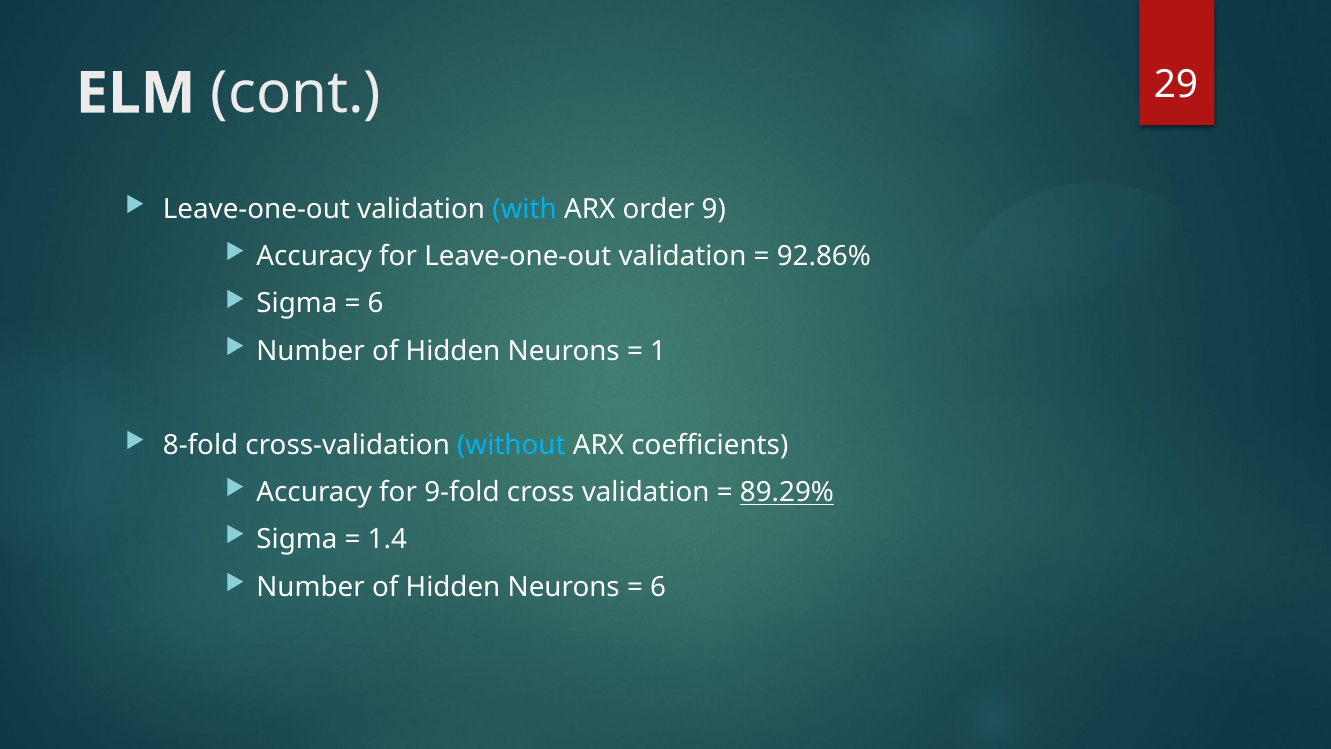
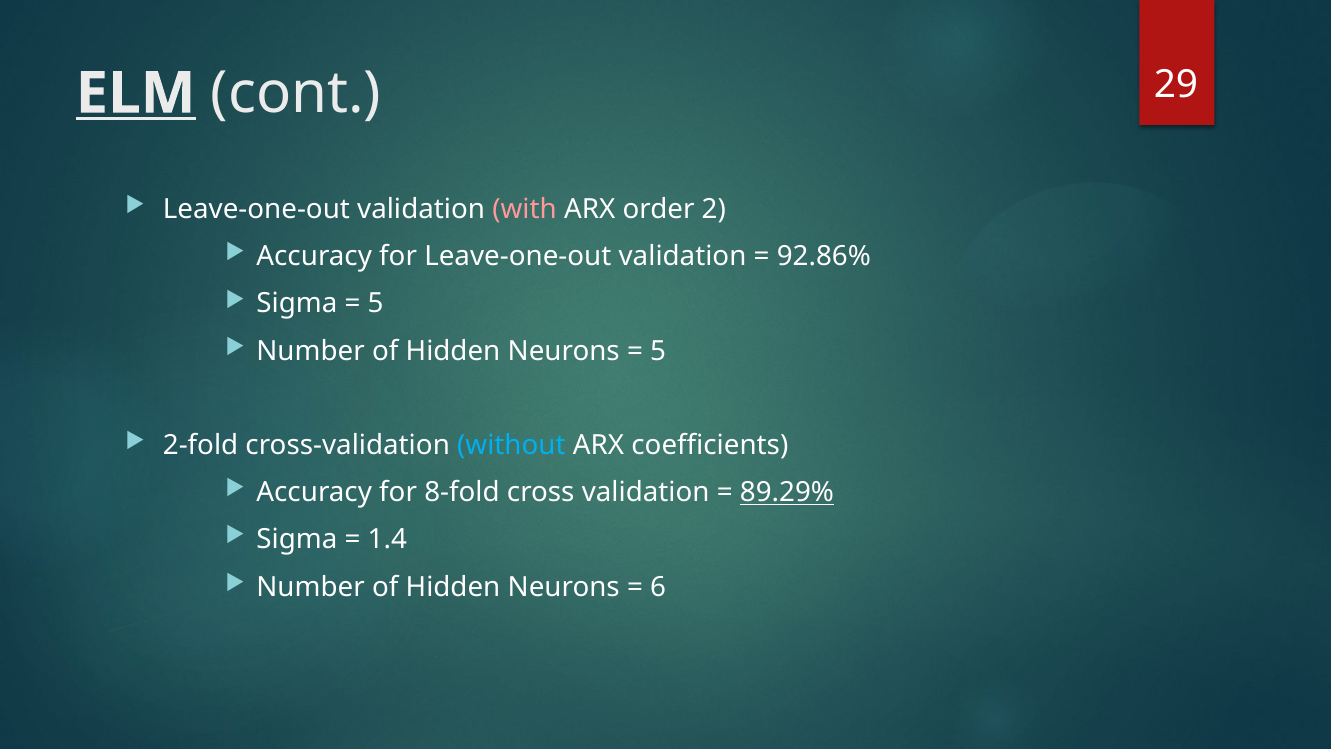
ELM underline: none -> present
with colour: light blue -> pink
9: 9 -> 2
6 at (376, 304): 6 -> 5
1 at (658, 351): 1 -> 5
8-fold: 8-fold -> 2-fold
9-fold: 9-fold -> 8-fold
